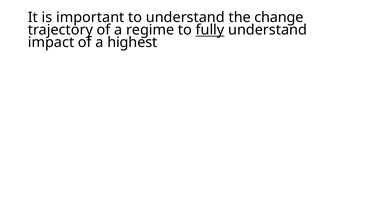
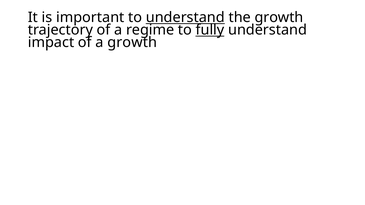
understand at (185, 18) underline: none -> present
the change: change -> growth
a highest: highest -> growth
